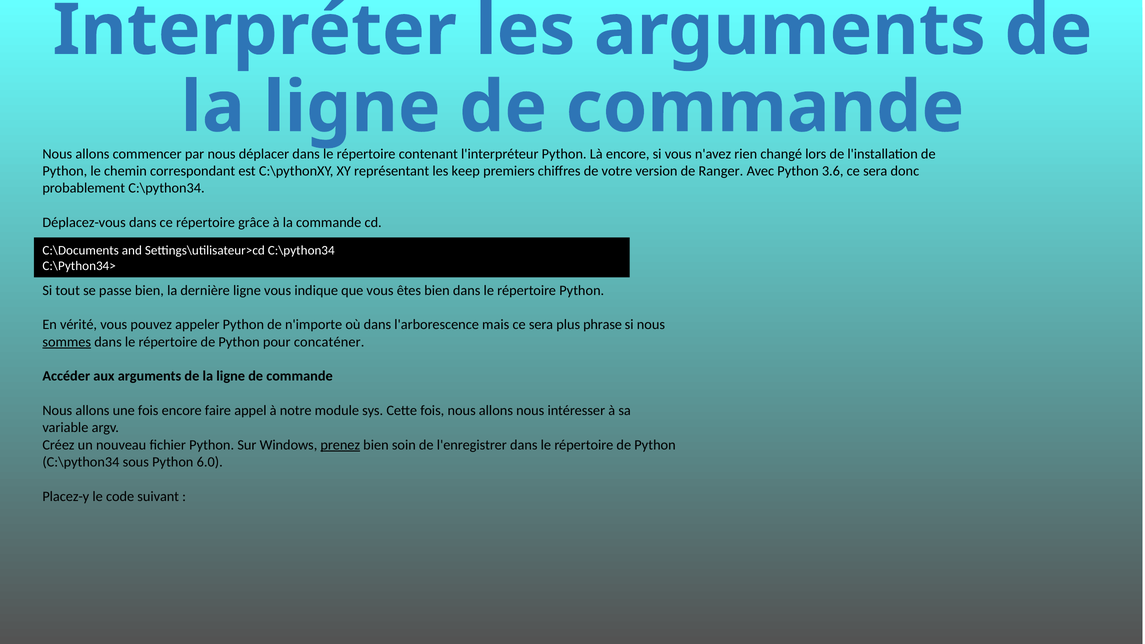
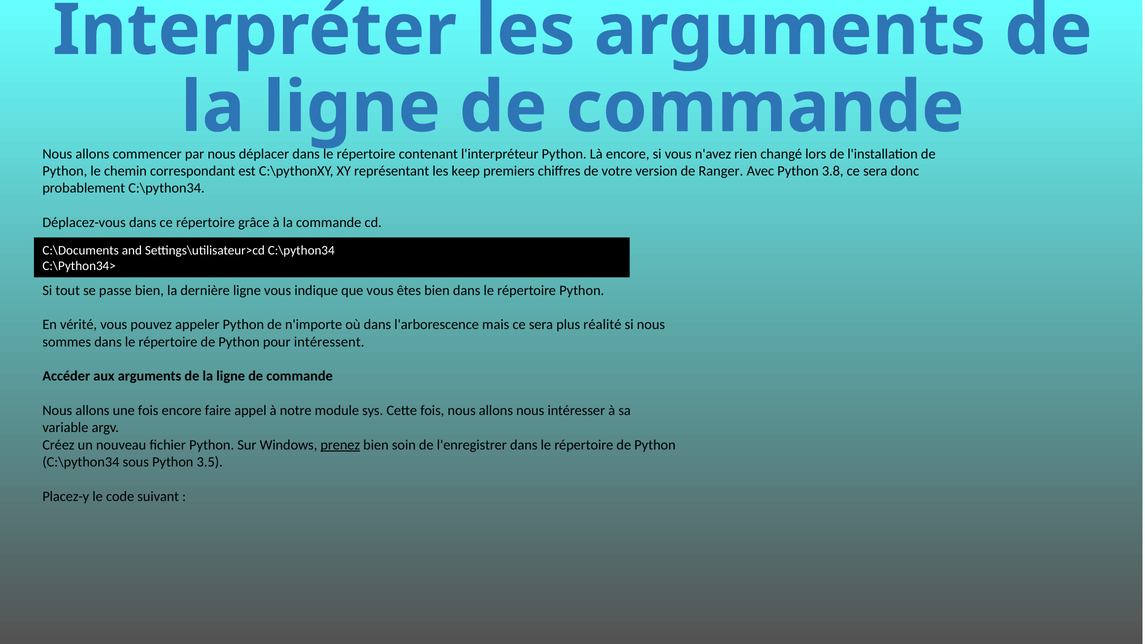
3.6: 3.6 -> 3.8
phrase: phrase -> réalité
sommes underline: present -> none
concaténer: concaténer -> intéressent
6.0: 6.0 -> 3.5
